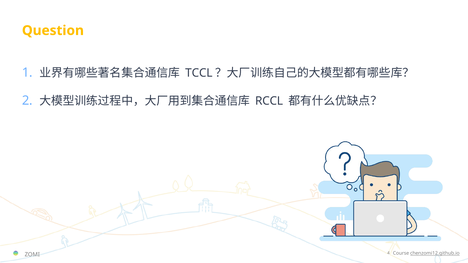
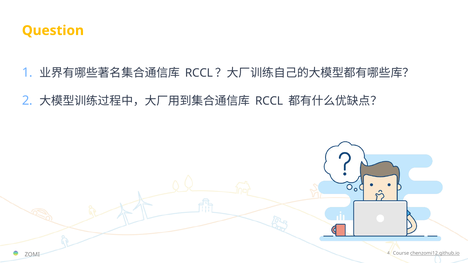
TCCL at (199, 73): TCCL -> RCCL
